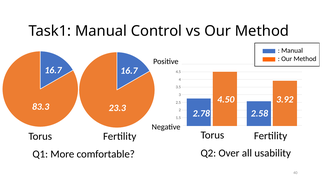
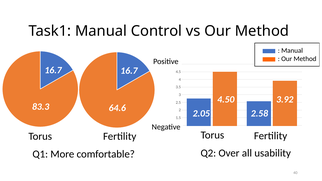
23.3: 23.3 -> 64.6
2.78: 2.78 -> 2.05
